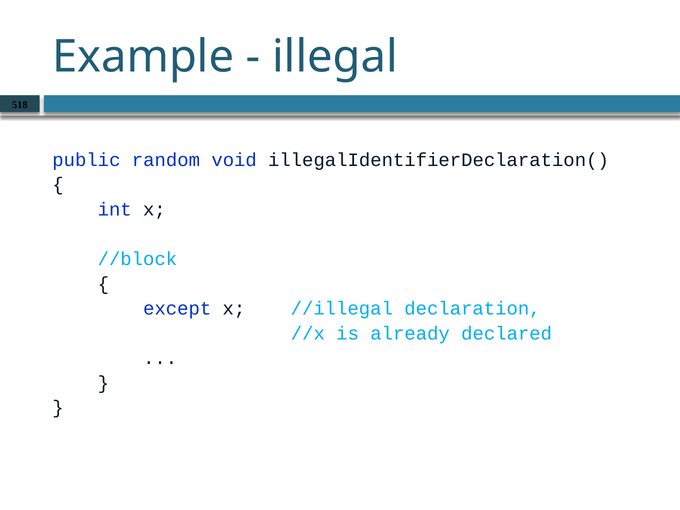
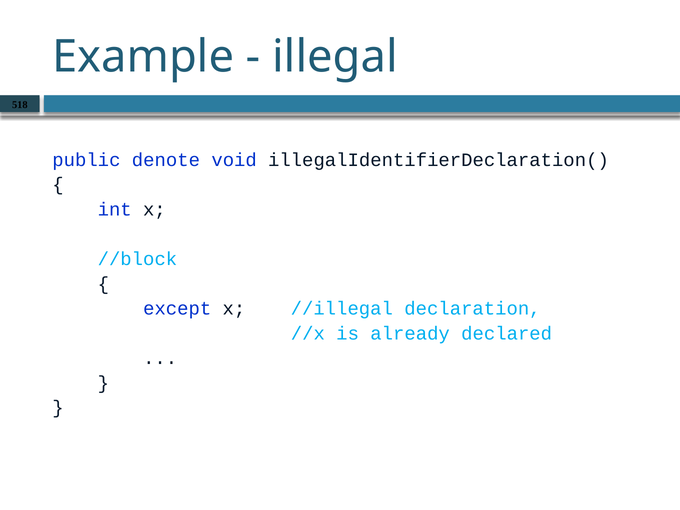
random: random -> denote
